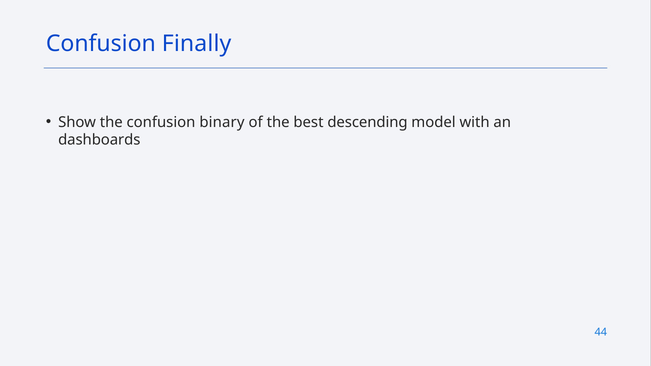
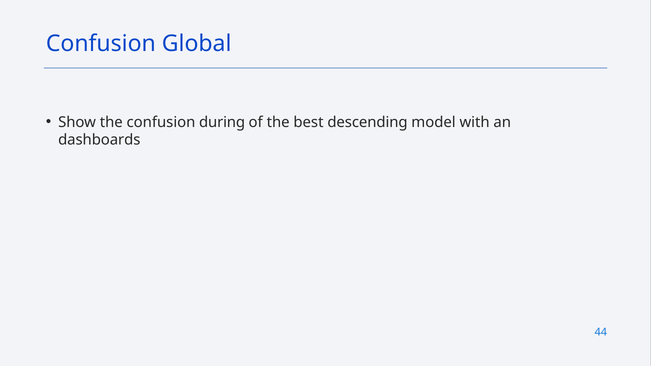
Finally: Finally -> Global
binary: binary -> during
